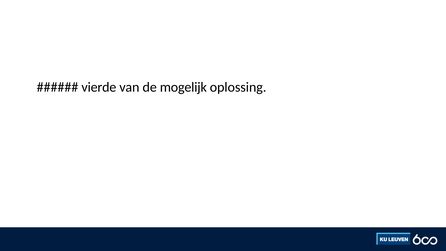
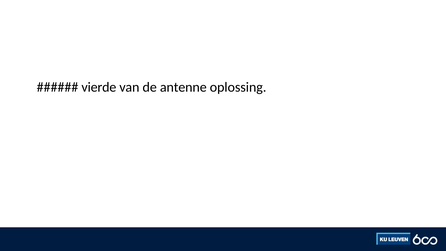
mogelijk: mogelijk -> antenne
